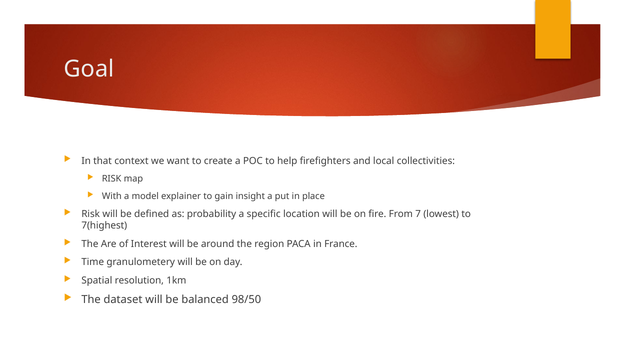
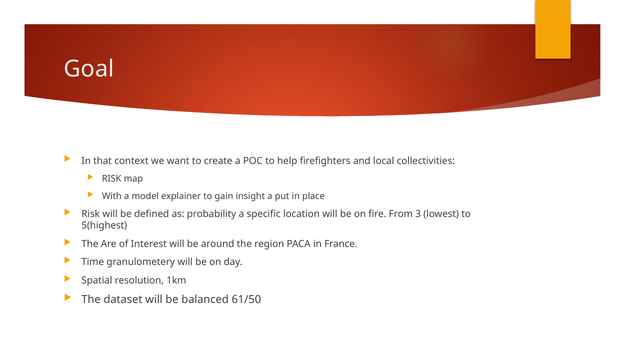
7: 7 -> 3
7(highest: 7(highest -> 5(highest
98/50: 98/50 -> 61/50
